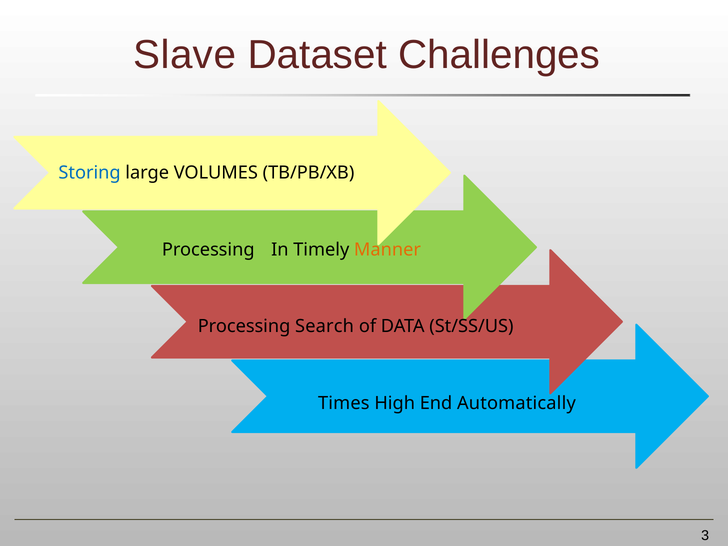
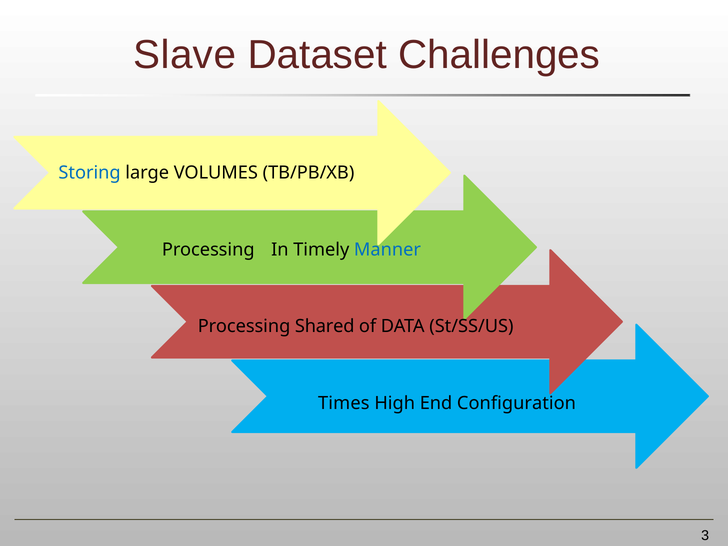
Manner colour: orange -> blue
Search: Search -> Shared
Automatically: Automatically -> Configuration
